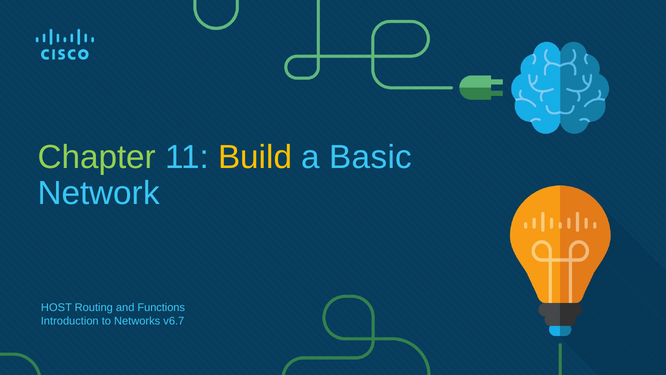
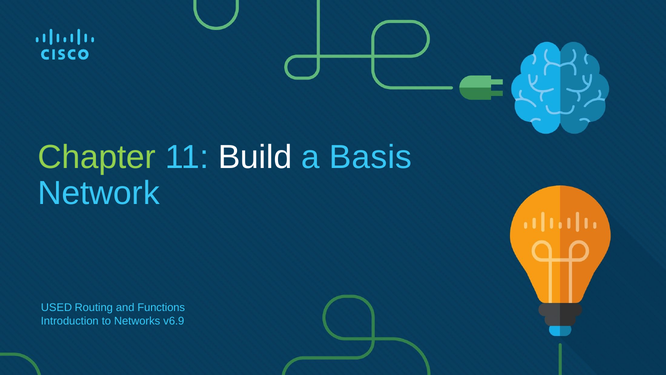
Build colour: yellow -> white
Basic: Basic -> Basis
HOST: HOST -> USED
v6.7: v6.7 -> v6.9
